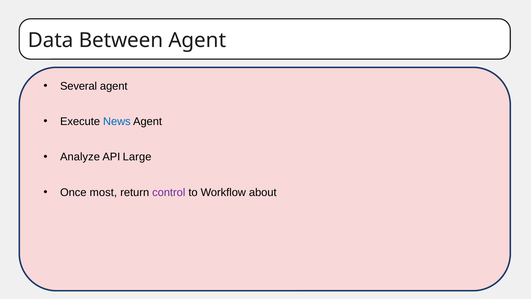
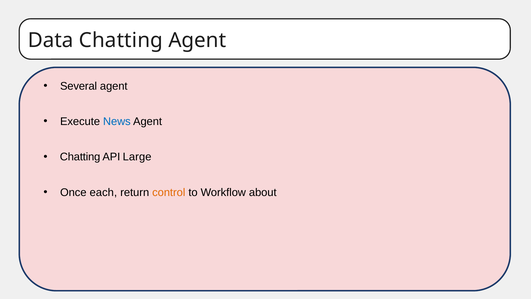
Data Between: Between -> Chatting
Analyze at (80, 157): Analyze -> Chatting
most: most -> each
control colour: purple -> orange
